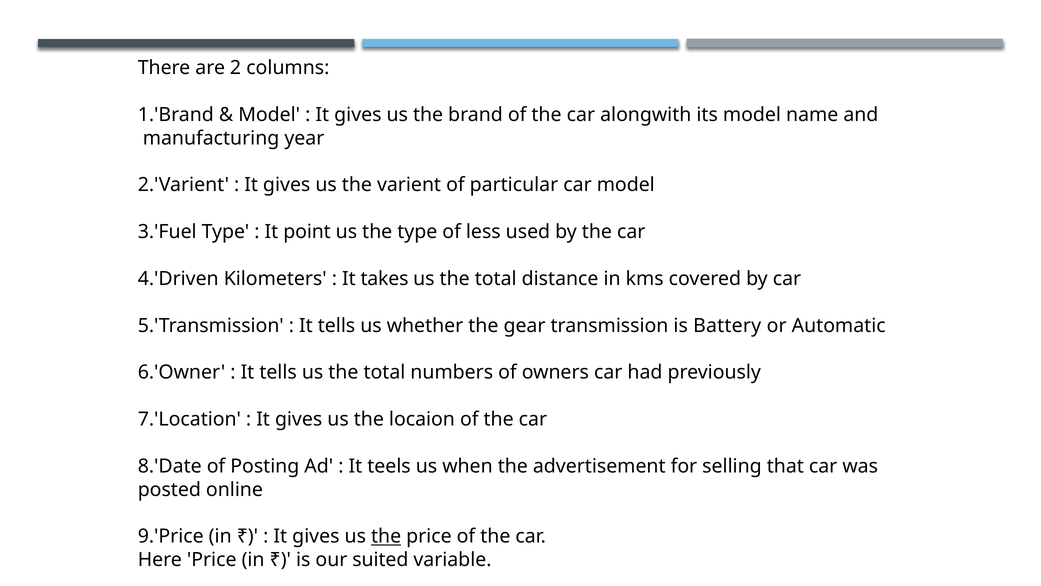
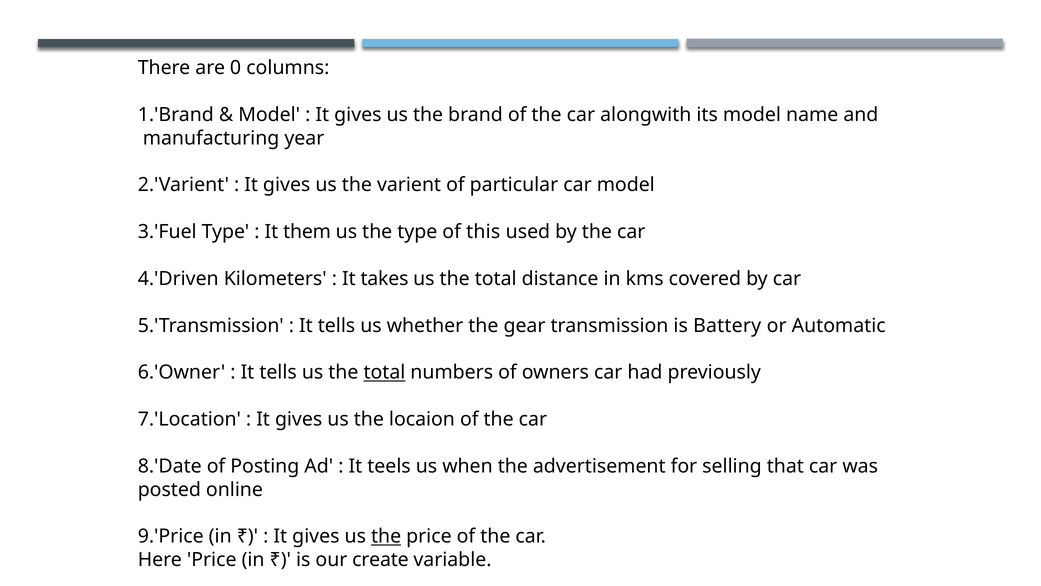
2: 2 -> 0
point: point -> them
less: less -> this
total at (384, 372) underline: none -> present
suited: suited -> create
